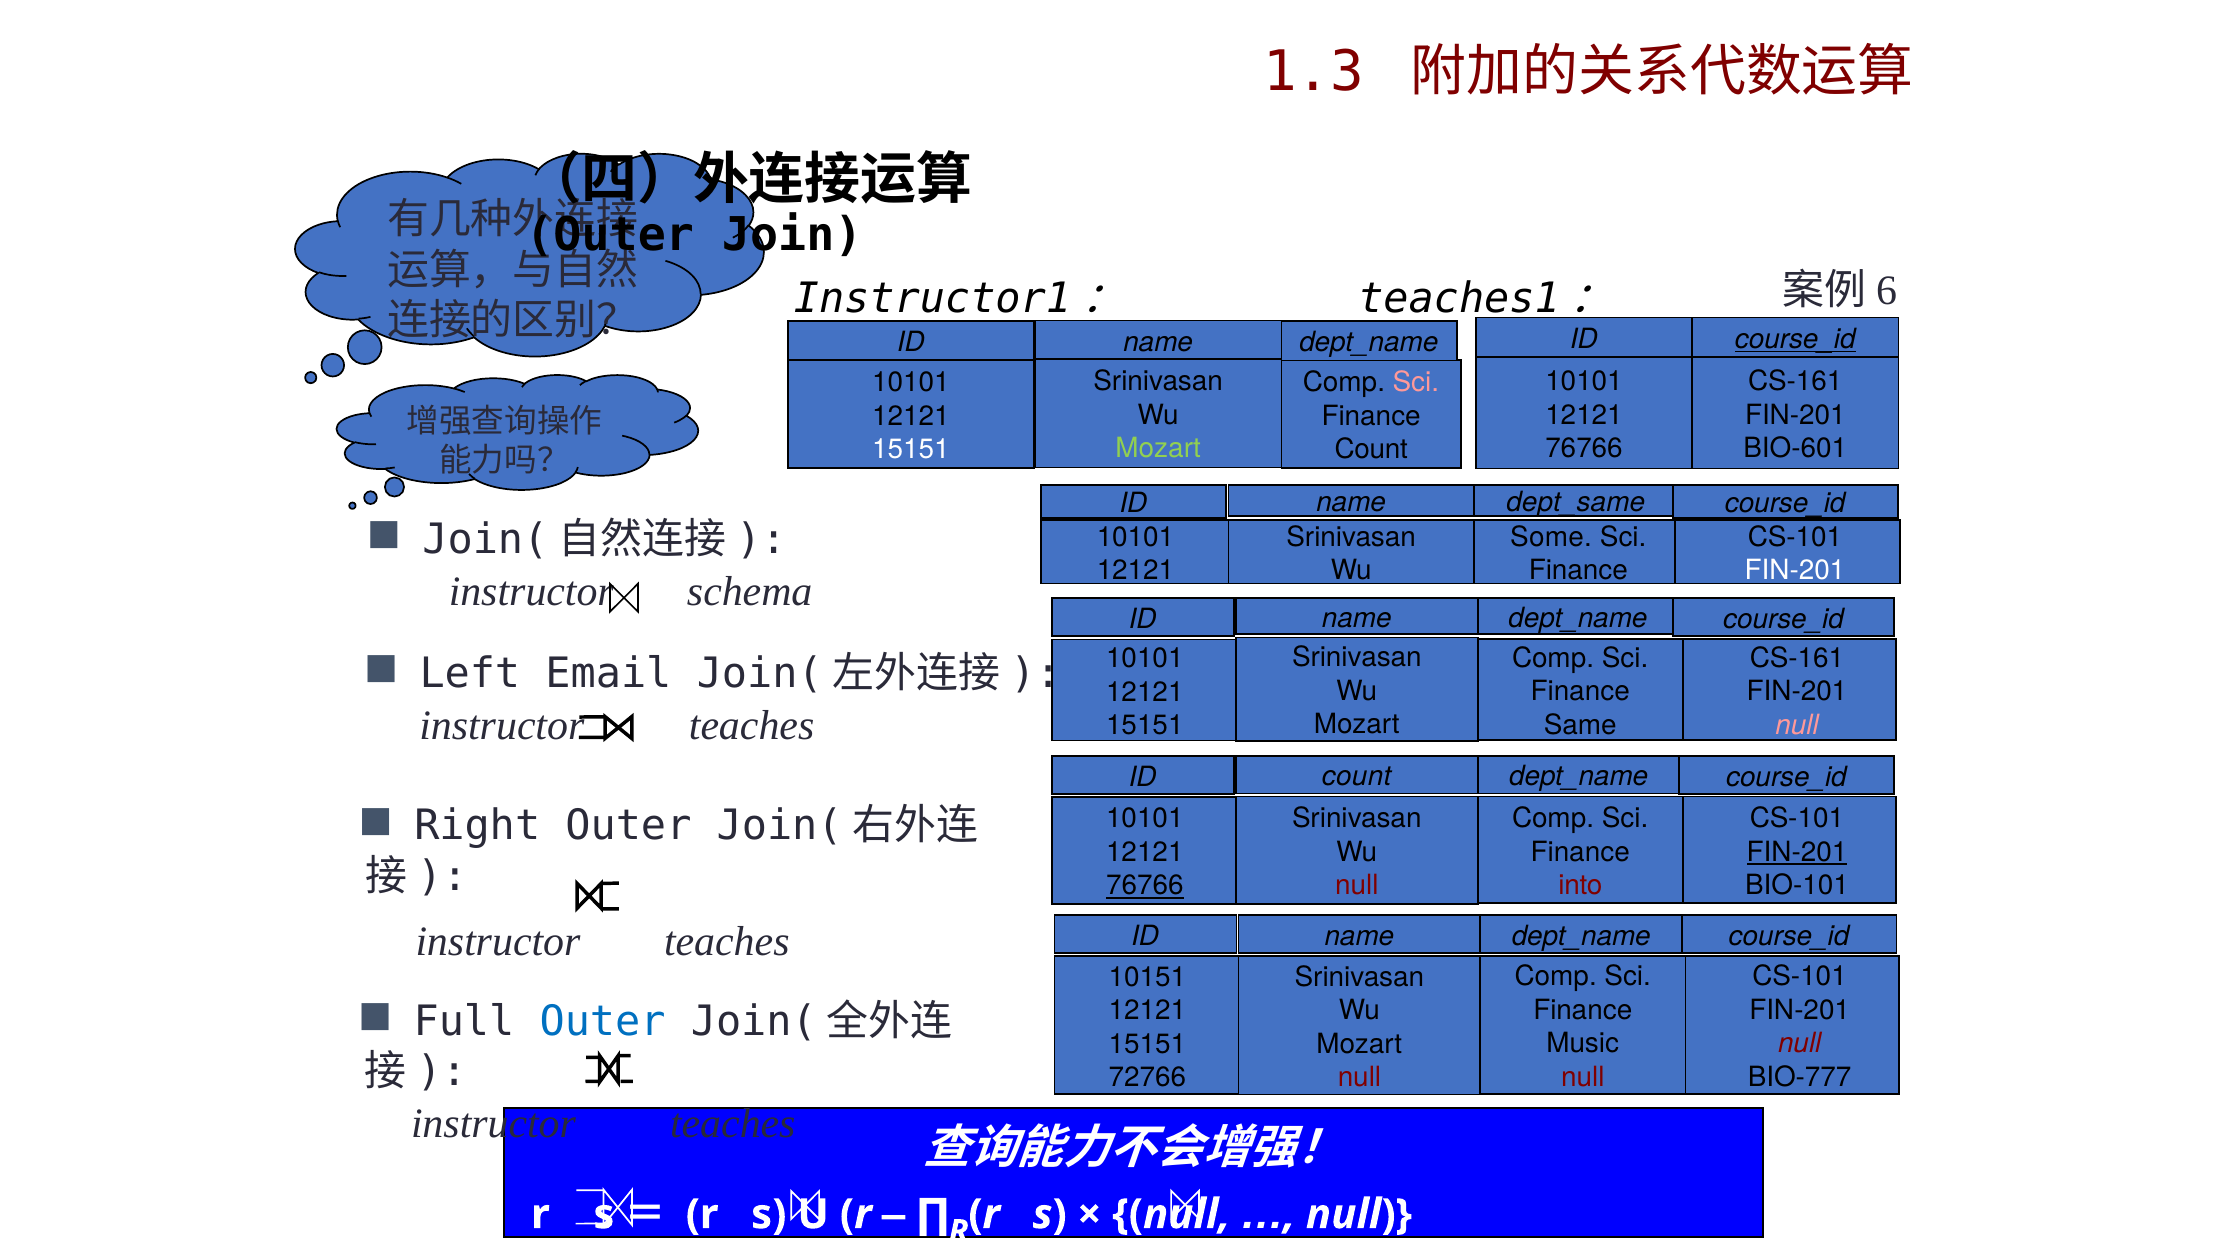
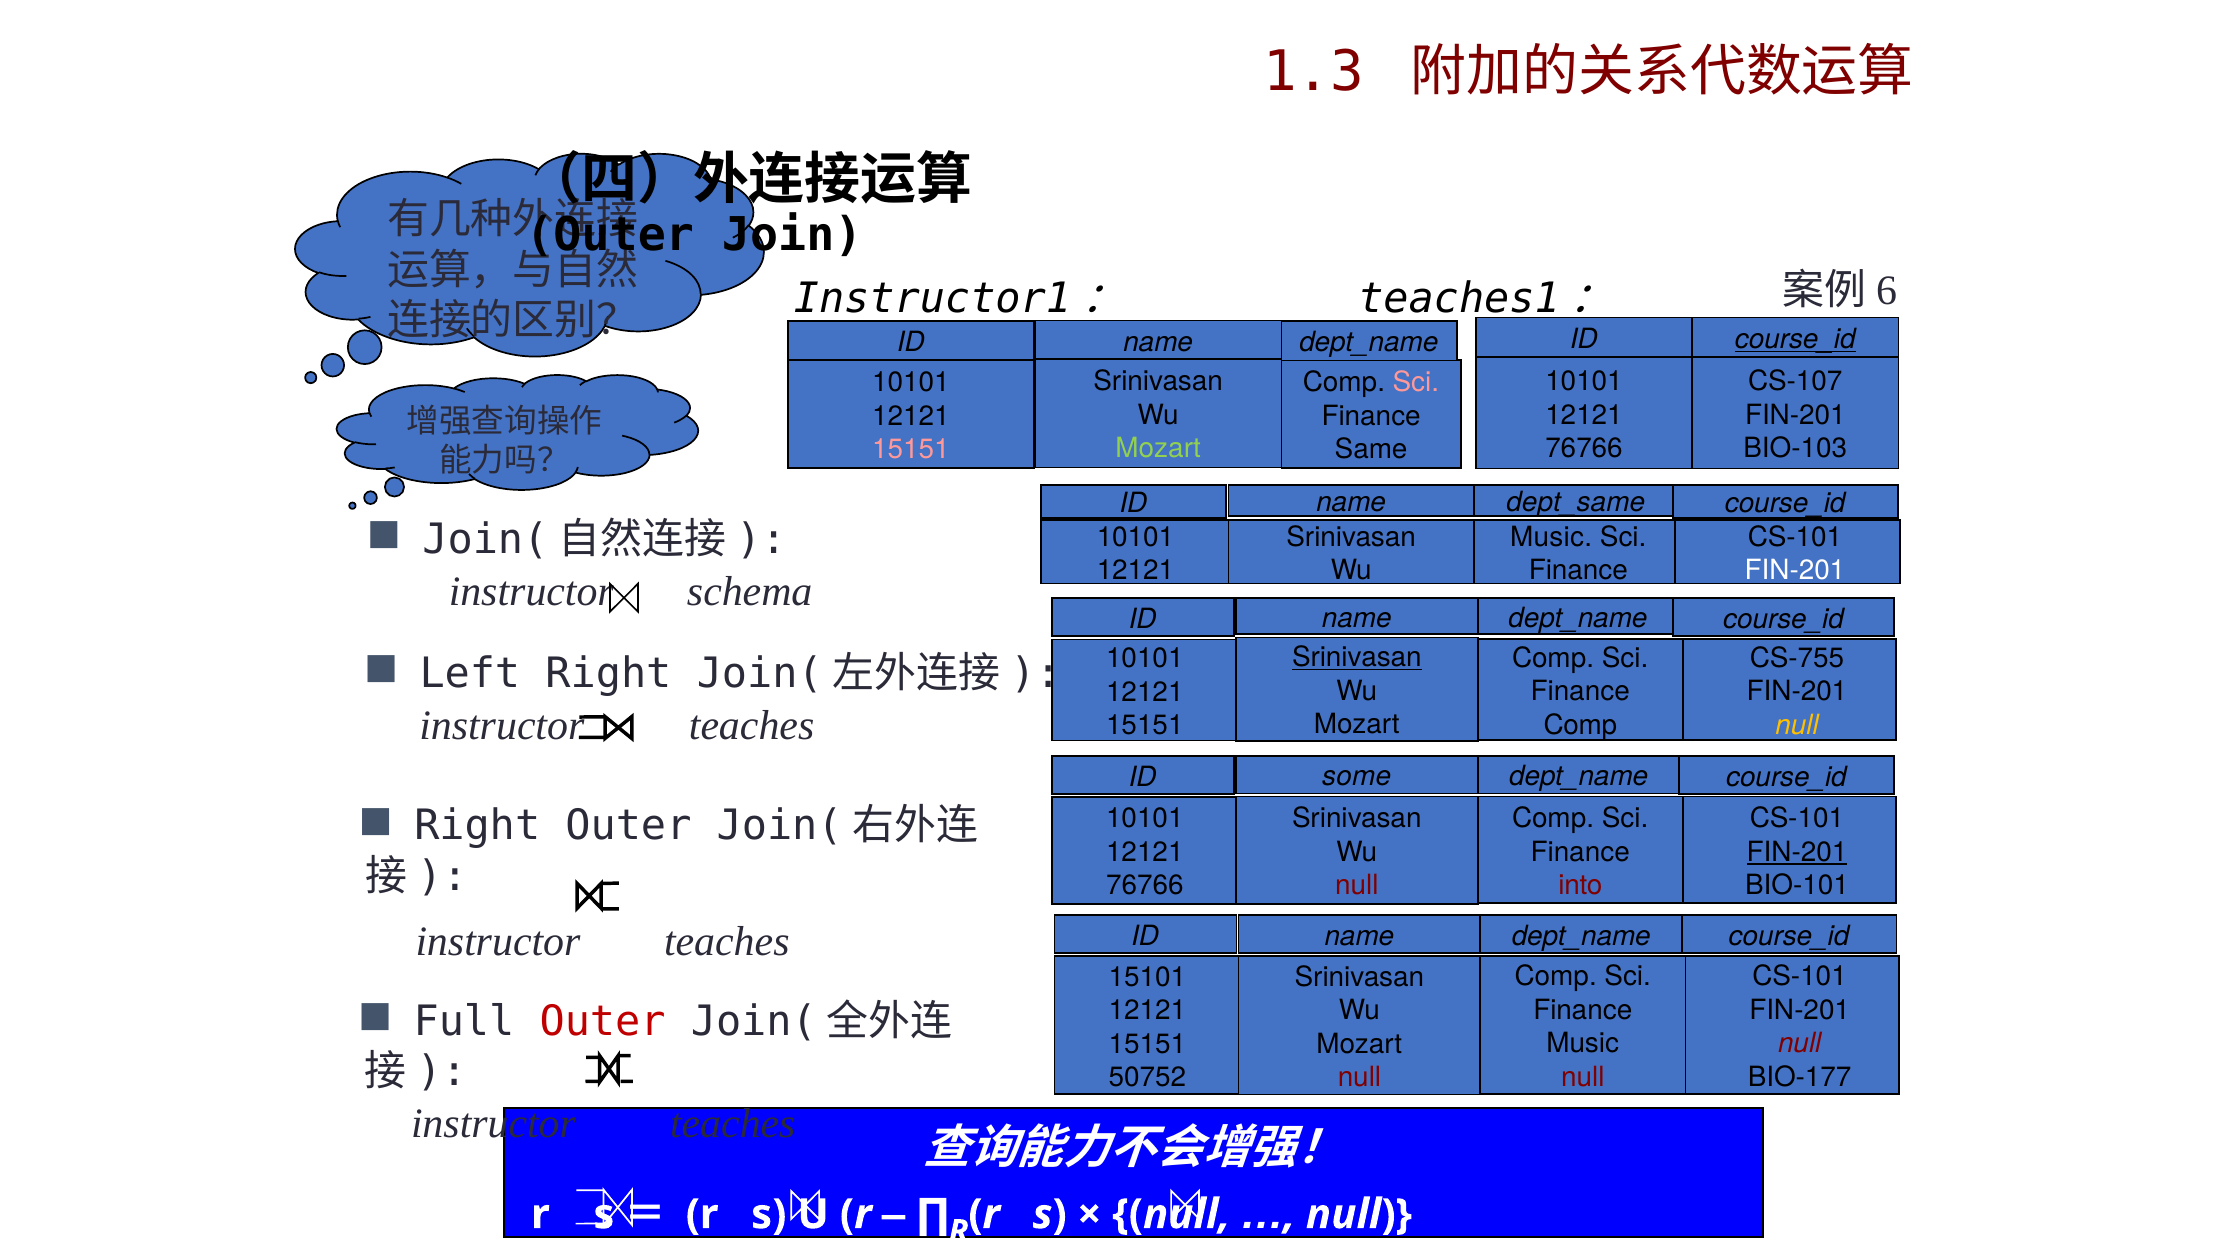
CS-161 at (1795, 382): CS-161 -> CS-107
BIO-601: BIO-601 -> BIO-103
15151 at (911, 450) colour: white -> pink
Count at (1371, 450): Count -> Same
Some at (1551, 537): Some -> Music
Srinivasan at (1357, 658) underline: none -> present
CS-161 at (1797, 658): CS-161 -> CS-755
Left Email: Email -> Right
Same at (1580, 725): Same -> Comp
null at (1797, 725) colour: pink -> yellow
count at (1357, 777): count -> some
76766 at (1145, 886) underline: present -> none
10151: 10151 -> 15101
Outer at (603, 1022) colour: blue -> red
BIO-777: BIO-777 -> BIO-177
72766: 72766 -> 50752
